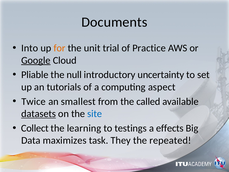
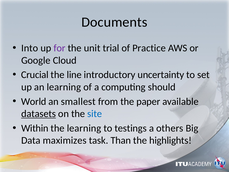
for colour: orange -> purple
Google underline: present -> none
Pliable: Pliable -> Crucial
null: null -> line
an tutorials: tutorials -> learning
aspect: aspect -> should
Twice: Twice -> World
called: called -> paper
Collect: Collect -> Within
effects: effects -> others
They: They -> Than
repeated: repeated -> highlights
